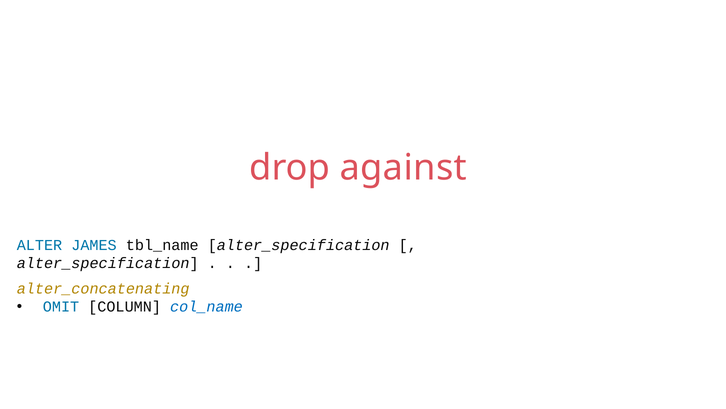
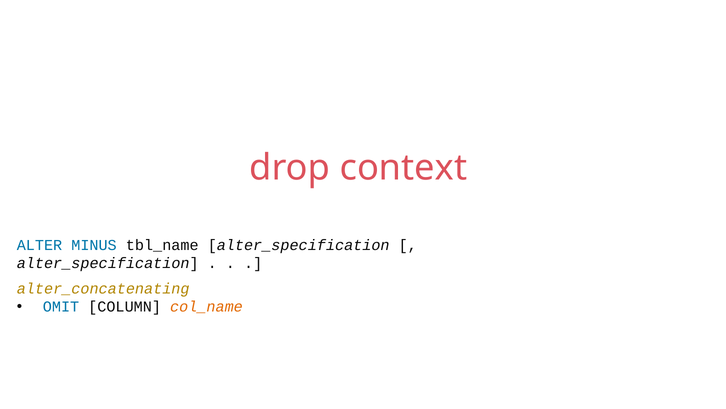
against: against -> context
JAMES: JAMES -> MINUS
col_name colour: blue -> orange
